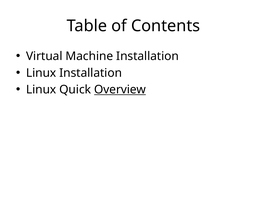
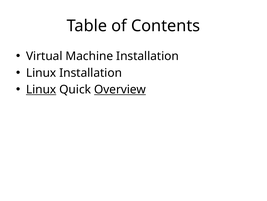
Linux at (41, 89) underline: none -> present
